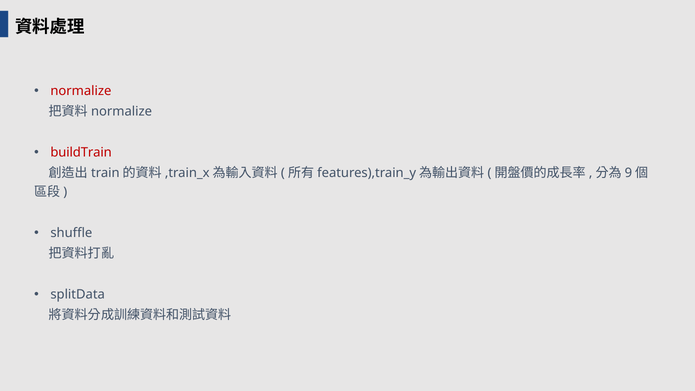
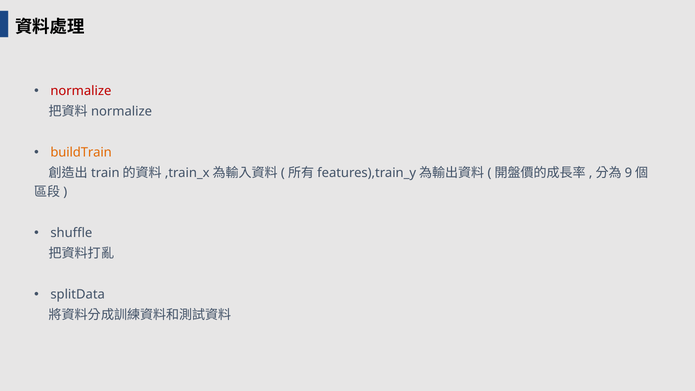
buildTrain colour: red -> orange
